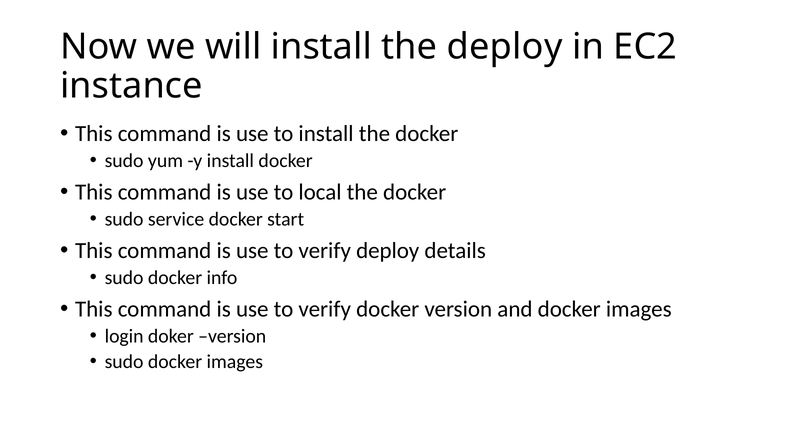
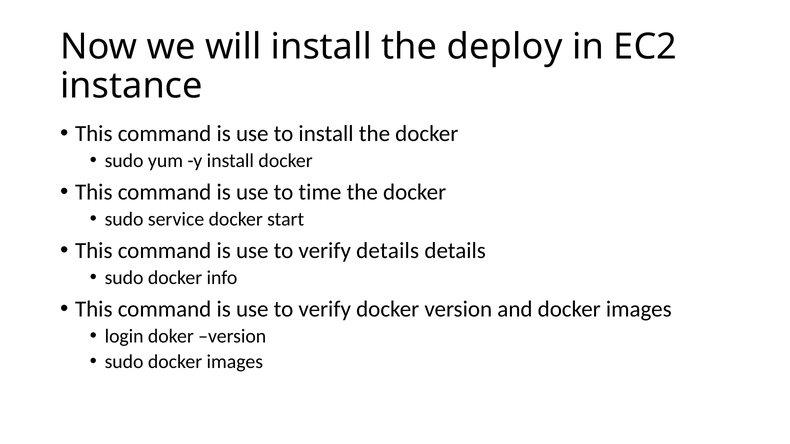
local: local -> time
verify deploy: deploy -> details
